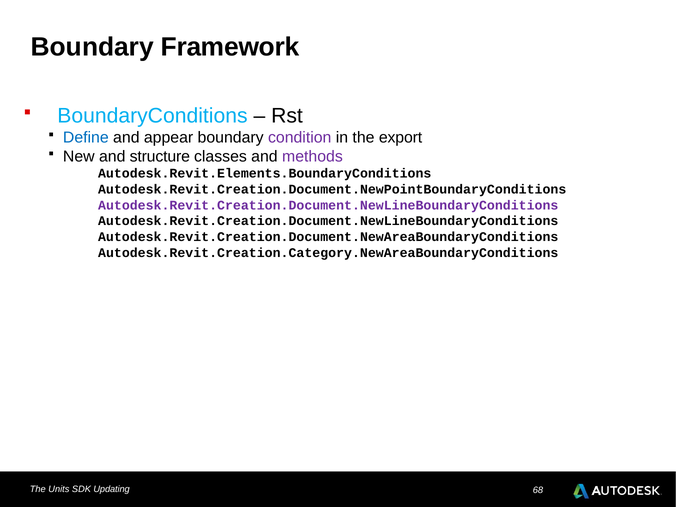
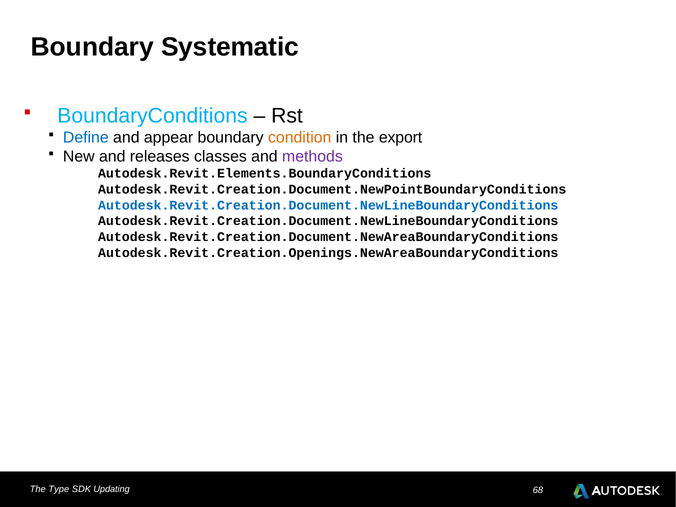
Framework: Framework -> Systematic
condition colour: purple -> orange
structure: structure -> releases
Autodesk.Revit.Creation.Document.NewLineBoundaryConditions at (328, 205) colour: purple -> blue
Autodesk.Revit.Creation.Category.NewAreaBoundaryConditions: Autodesk.Revit.Creation.Category.NewAreaBoundaryConditions -> Autodesk.Revit.Creation.Openings.NewAreaBoundaryConditions
Units: Units -> Type
